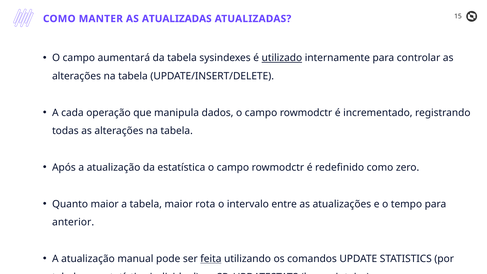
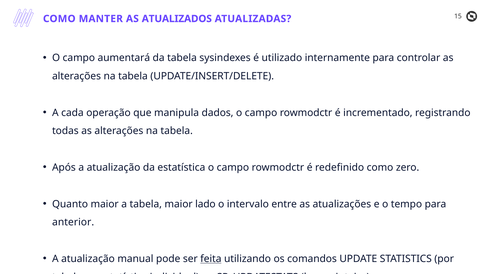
AS ATUALIZADAS: ATUALIZADAS -> ATUALIZADOS
utilizado underline: present -> none
rota: rota -> lado
